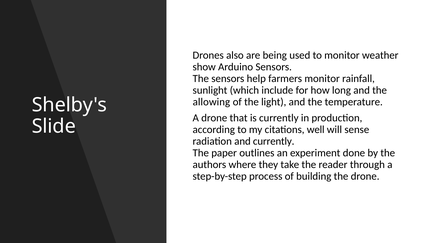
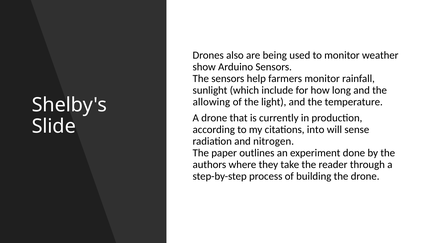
well: well -> into
and currently: currently -> nitrogen
